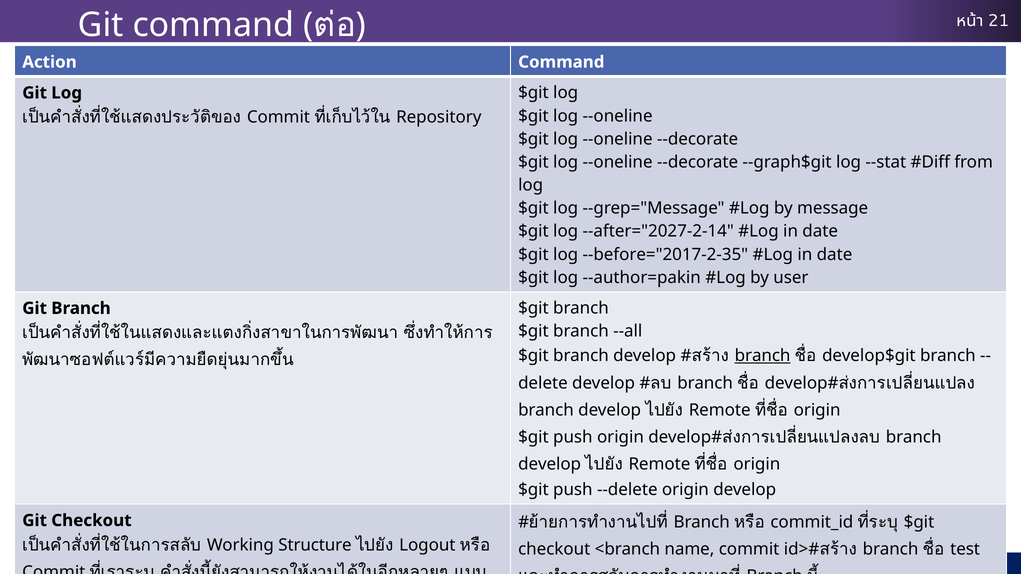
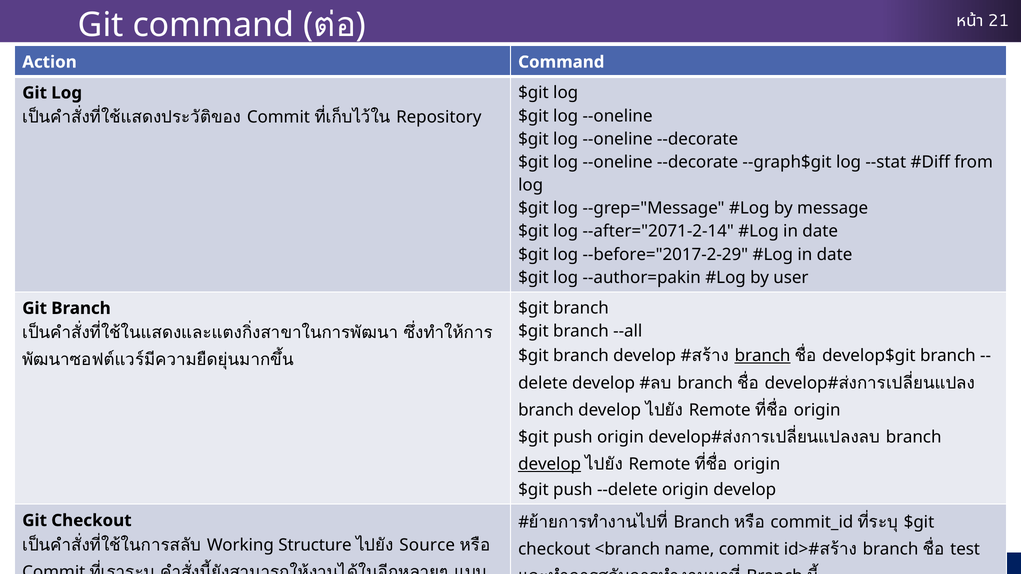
--after="2027-2-14: --after="2027-2-14 -> --after="2071-2-14
--before="2017-2-35: --before="2017-2-35 -> --before="2017-2-29
develop at (550, 464) underline: none -> present
Logout: Logout -> Source
